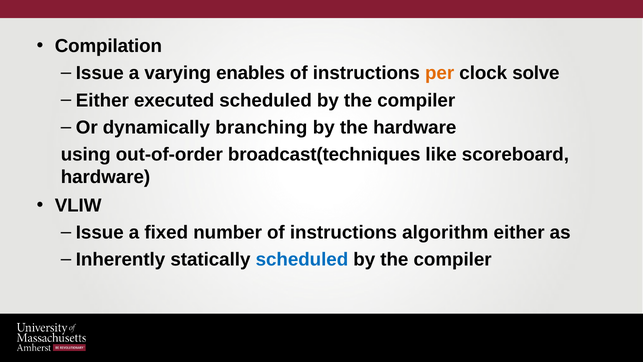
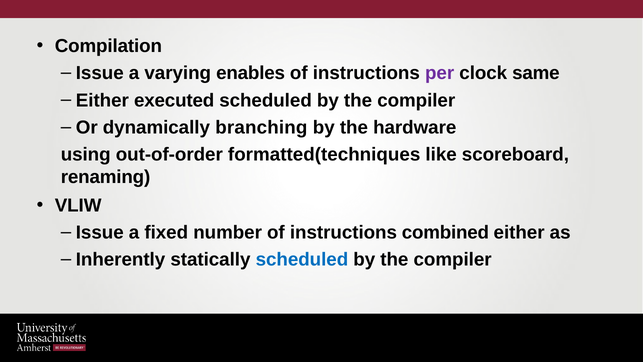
per colour: orange -> purple
solve: solve -> same
broadcast(techniques: broadcast(techniques -> formatted(techniques
hardware at (105, 177): hardware -> renaming
algorithm: algorithm -> combined
